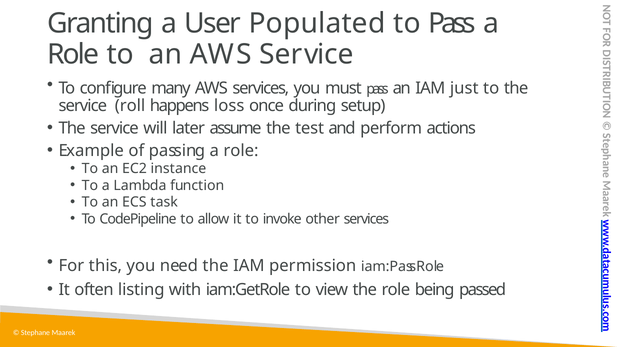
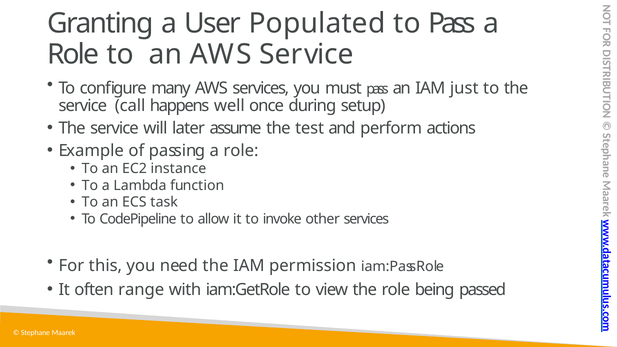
roll: roll -> call
loss: loss -> well
listing: listing -> range
